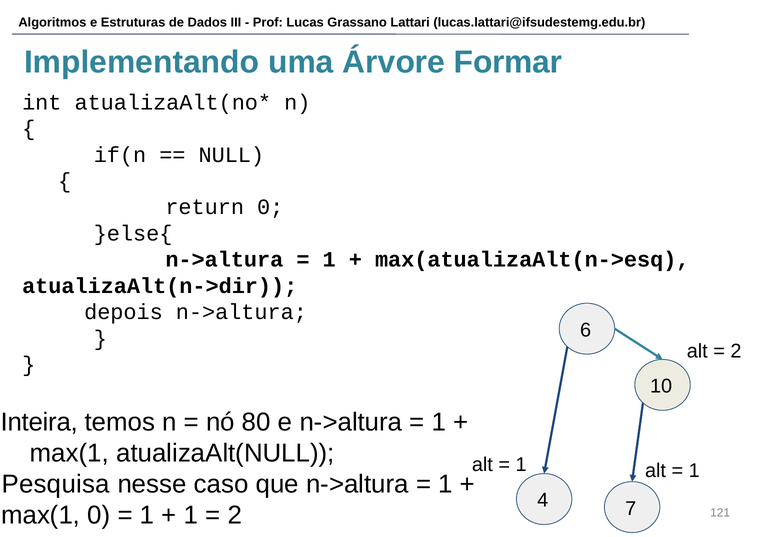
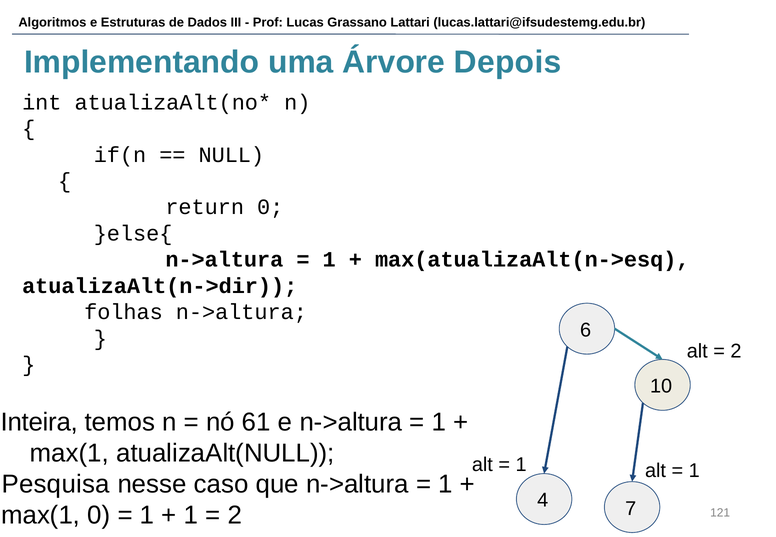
Formar: Formar -> Depois
depois: depois -> folhas
80: 80 -> 61
